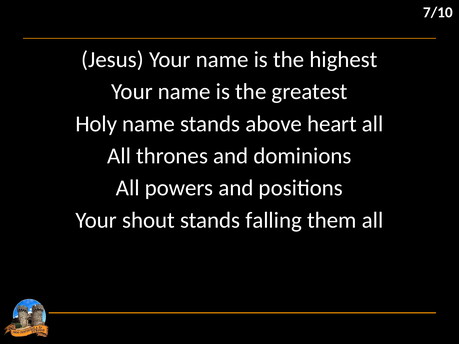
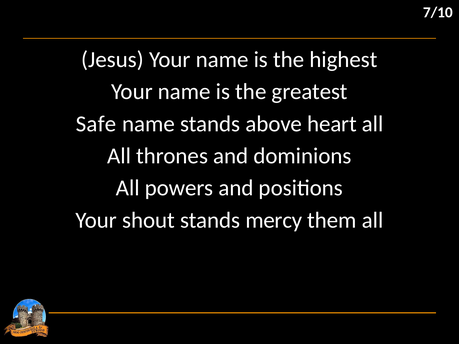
Holy: Holy -> Safe
falling: falling -> mercy
